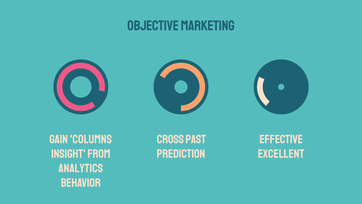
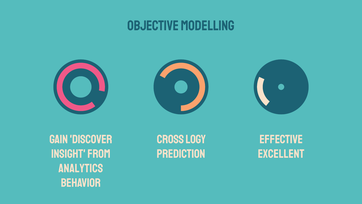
marketing: marketing -> modelling
columns: columns -> discover
past: past -> logy
